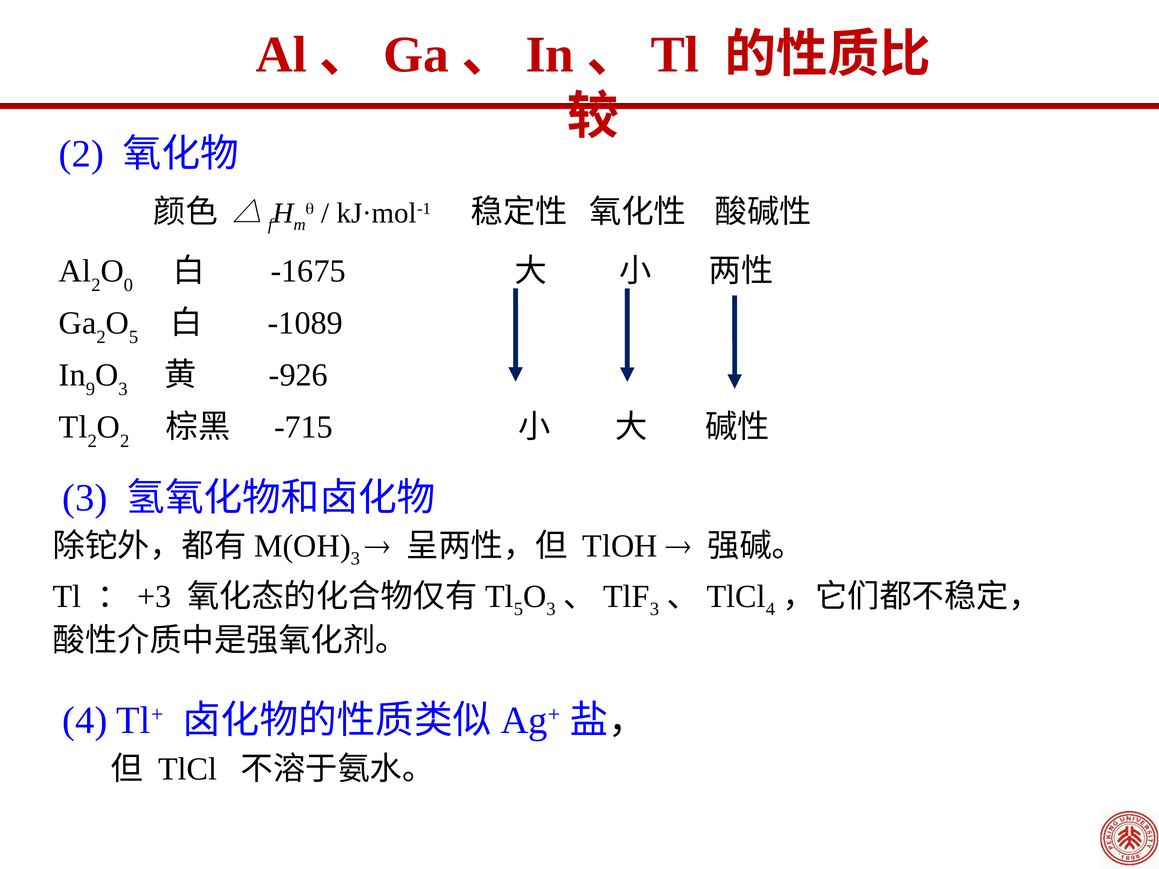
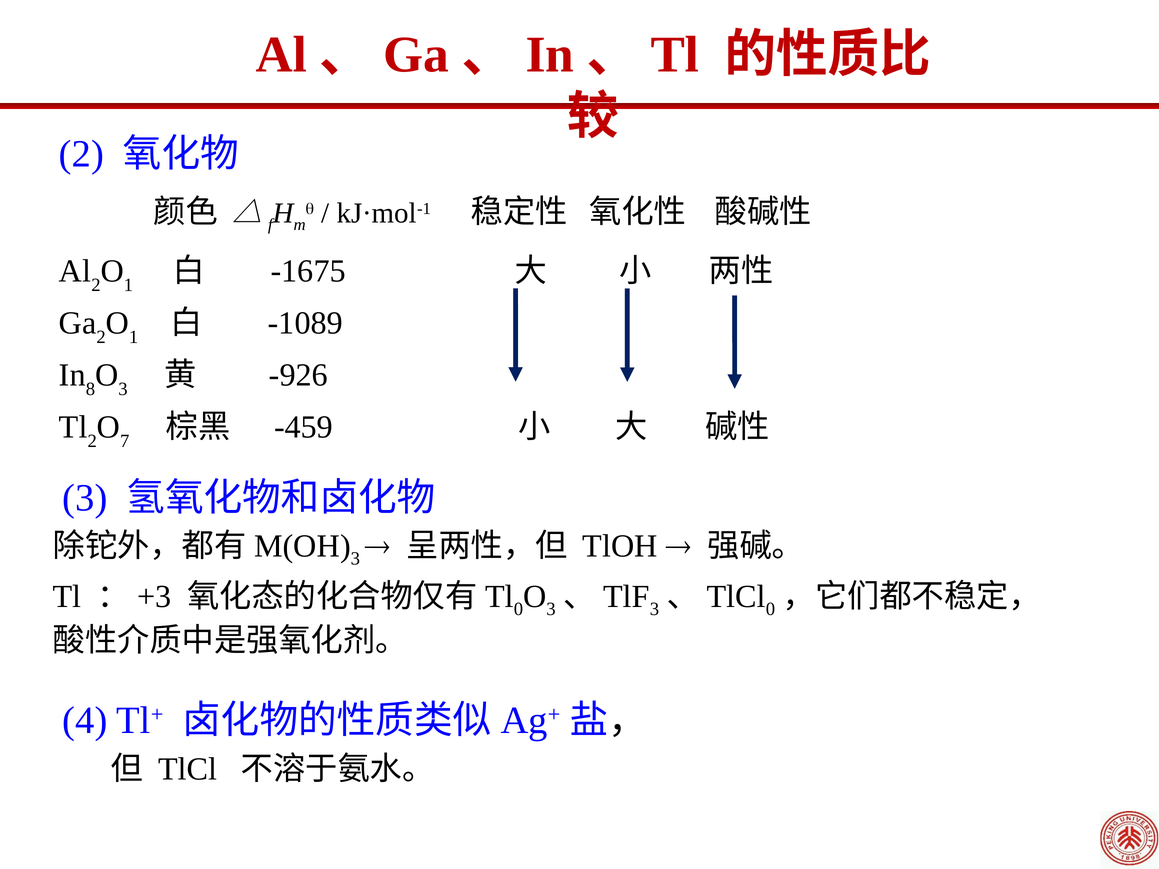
0 at (128, 285): 0 -> 1
5 at (134, 337): 5 -> 1
9: 9 -> 8
2 at (125, 441): 2 -> 7
-715: -715 -> -459
5 at (519, 609): 5 -> 0
4 at (770, 609): 4 -> 0
